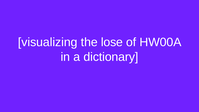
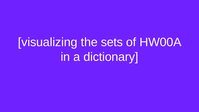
lose: lose -> sets
